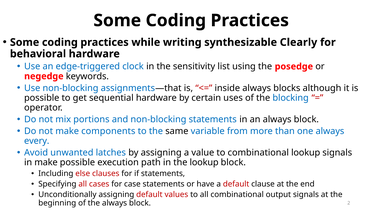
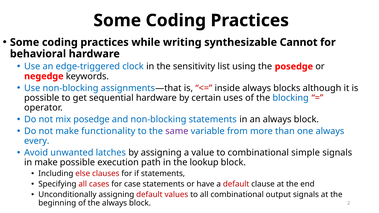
Clearly: Clearly -> Cannot
mix portions: portions -> posedge
components: components -> functionality
same colour: black -> purple
combinational lookup: lookup -> simple
